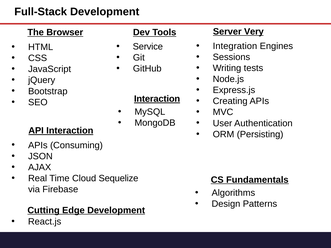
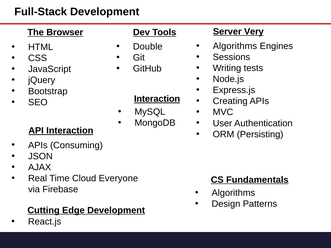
Integration at (235, 46): Integration -> Algorithms
Service: Service -> Double
Sequelize: Sequelize -> Everyone
